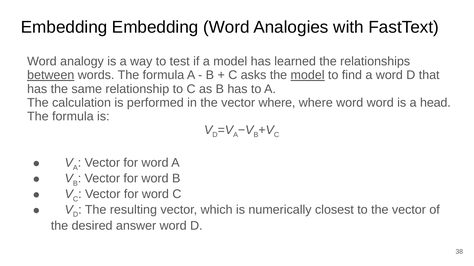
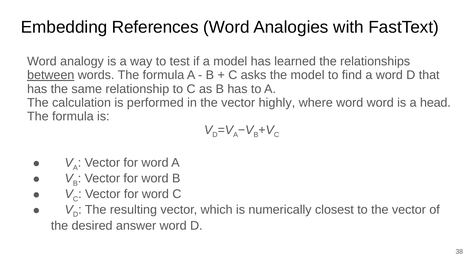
Embedding Embedding: Embedding -> References
model at (308, 75) underline: present -> none
vector where: where -> highly
